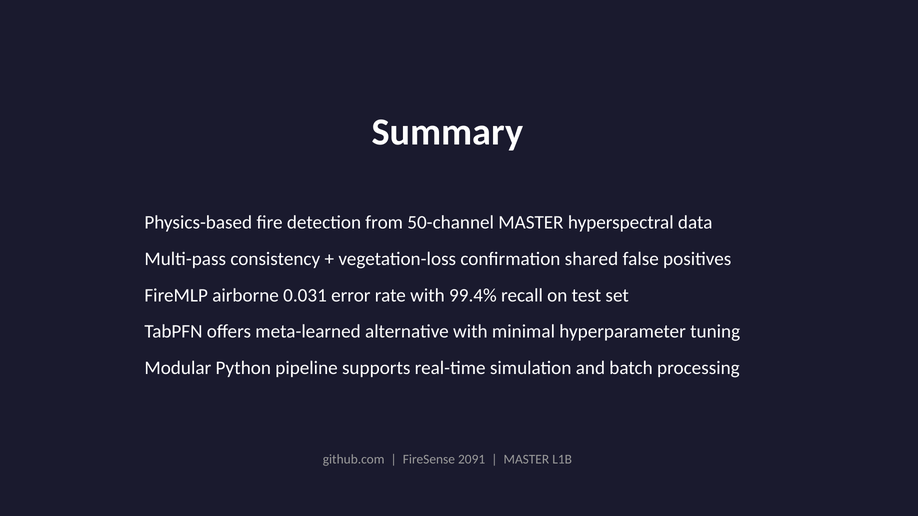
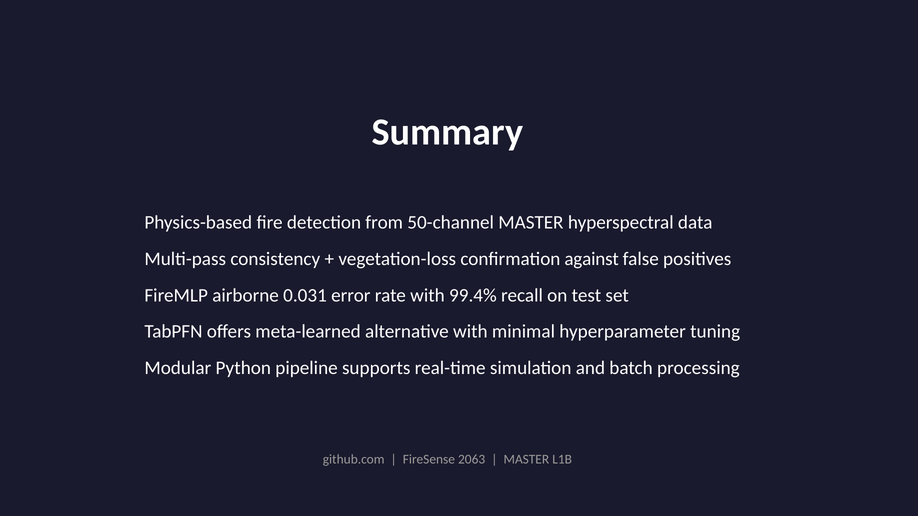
shared: shared -> against
2091: 2091 -> 2063
